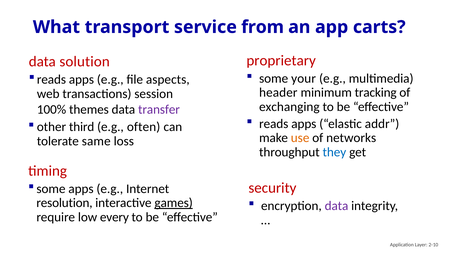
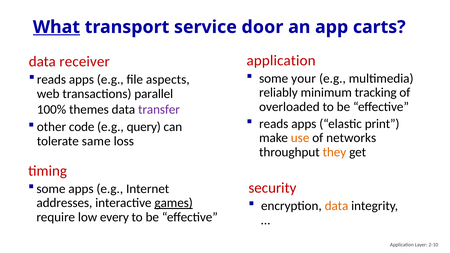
What underline: none -> present
from: from -> door
proprietary at (281, 61): proprietary -> application
solution: solution -> receiver
header: header -> reliably
session: session -> parallel
exchanging: exchanging -> overloaded
addr: addr -> print
third: third -> code
often: often -> query
they colour: blue -> orange
resolution: resolution -> addresses
data at (337, 206) colour: purple -> orange
